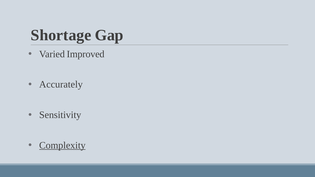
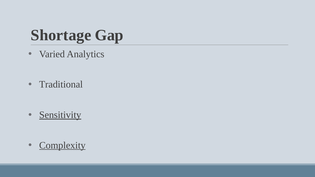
Improved: Improved -> Analytics
Accurately: Accurately -> Traditional
Sensitivity underline: none -> present
